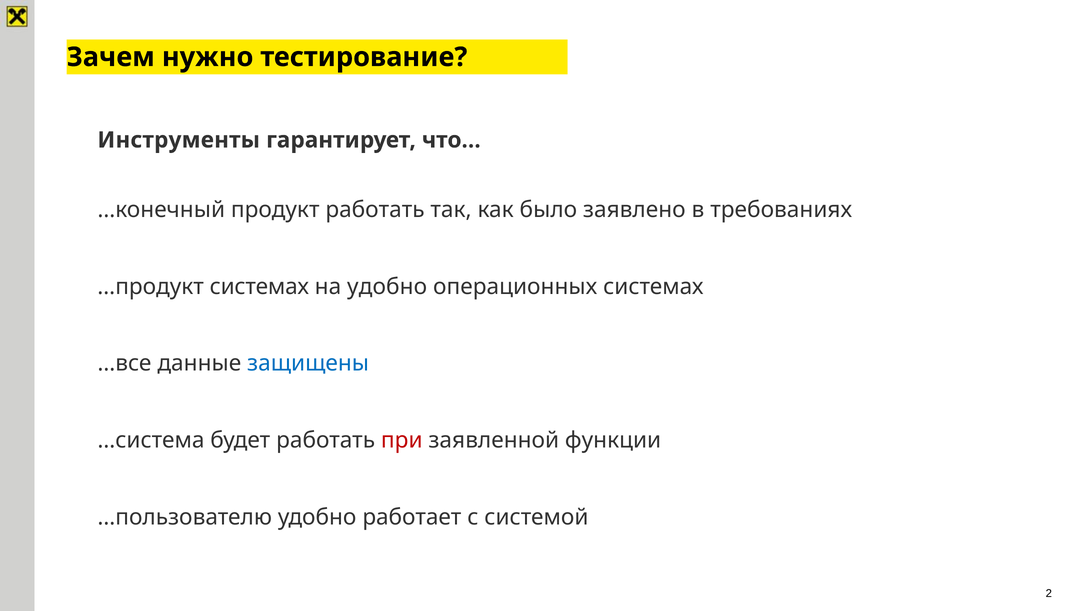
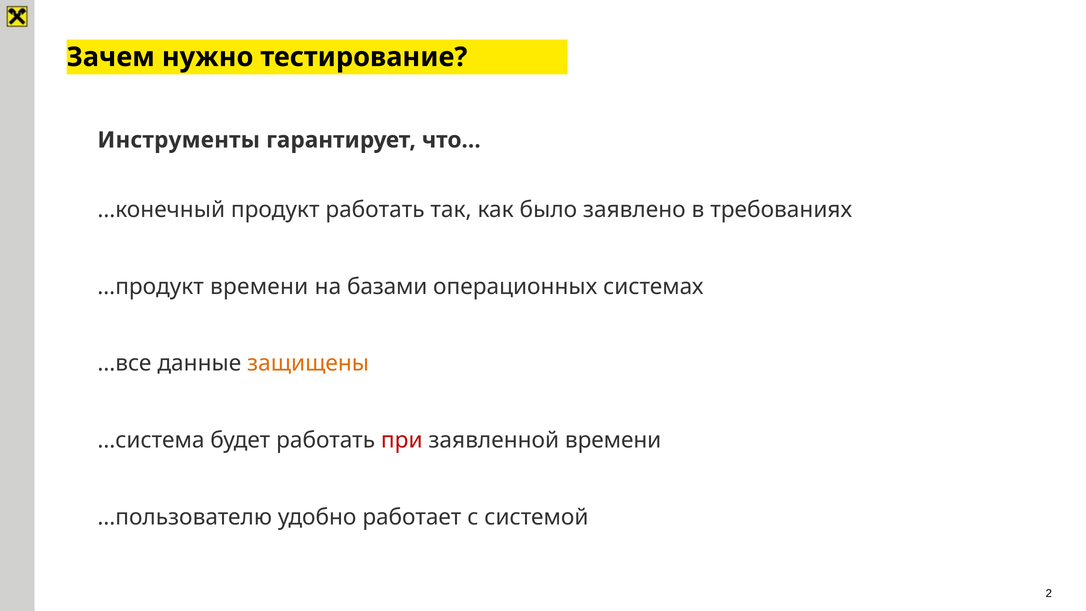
…продукт системах: системах -> времени
на удобно: удобно -> базами
защищены colour: blue -> orange
заявленной функции: функции -> времени
